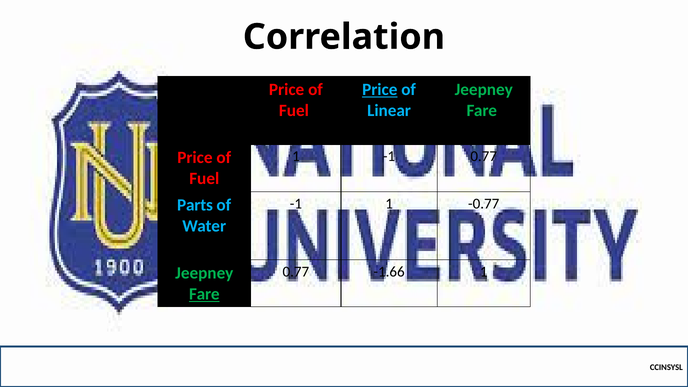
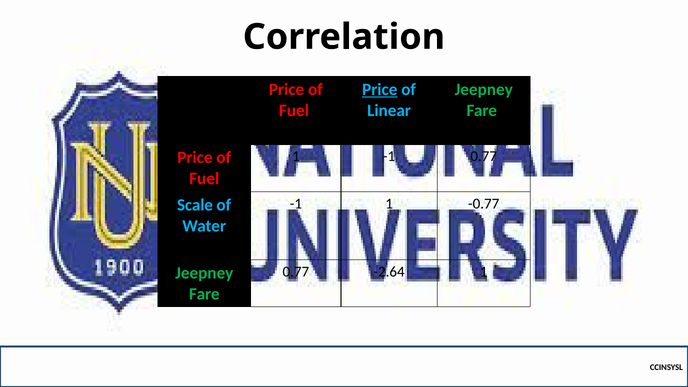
Parts: Parts -> Scale
-1.66: -1.66 -> -2.64
Fare at (204, 294) underline: present -> none
